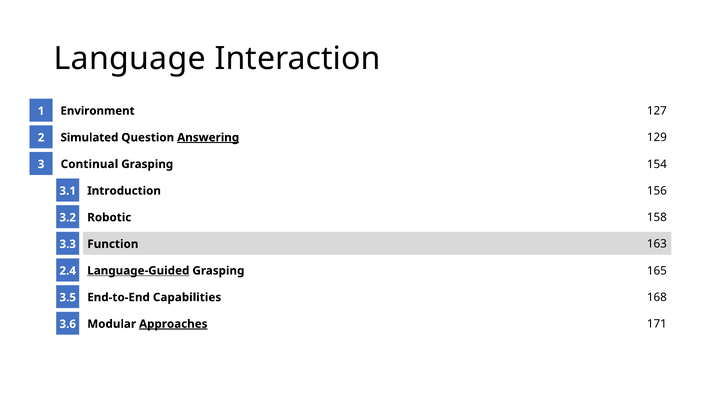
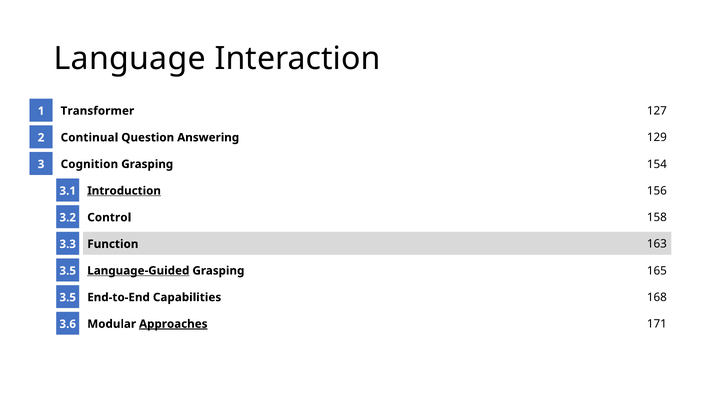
Environment: Environment -> Transformer
Simulated: Simulated -> Continual
Answering underline: present -> none
Continual: Continual -> Cognition
Introduction underline: none -> present
Robotic: Robotic -> Control
2.4 at (68, 271): 2.4 -> 3.5
